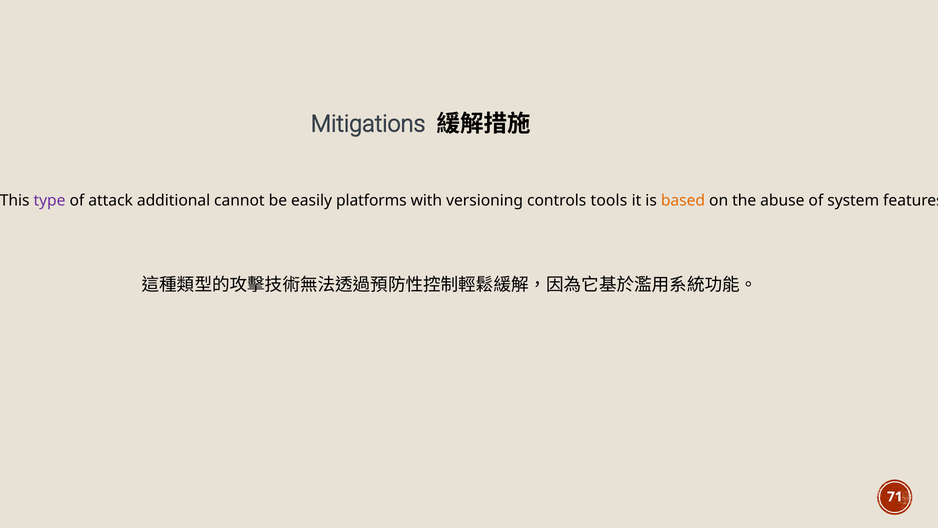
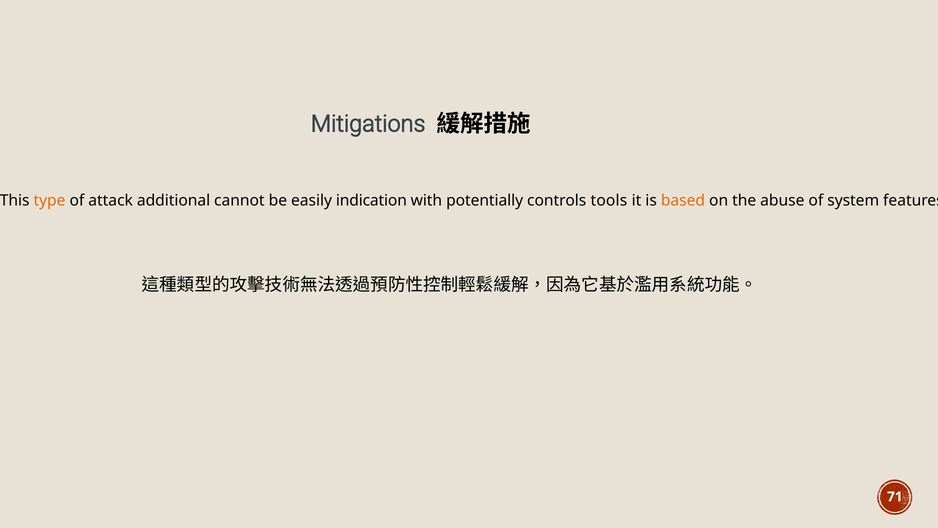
type colour: purple -> orange
platforms: platforms -> indication
versioning: versioning -> potentially
